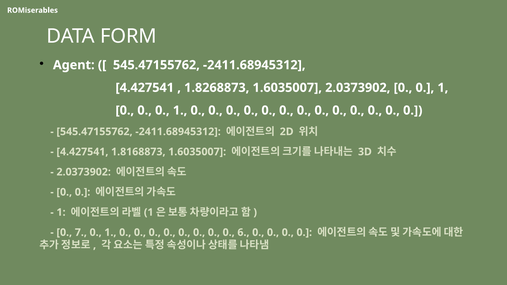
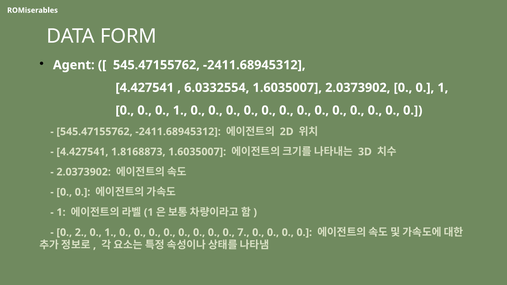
1.8268873: 1.8268873 -> 6.0332554
7: 7 -> 2
6: 6 -> 7
